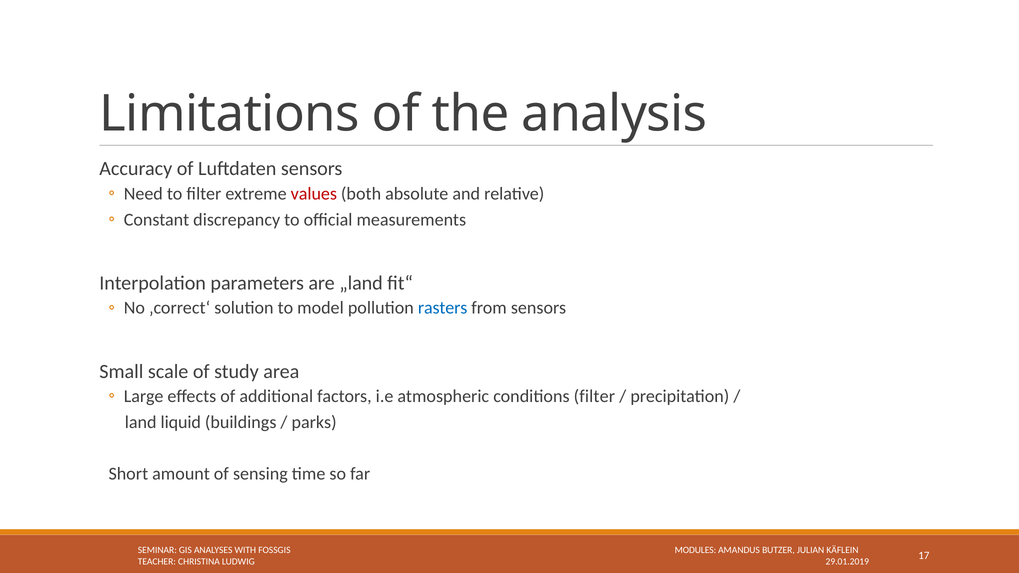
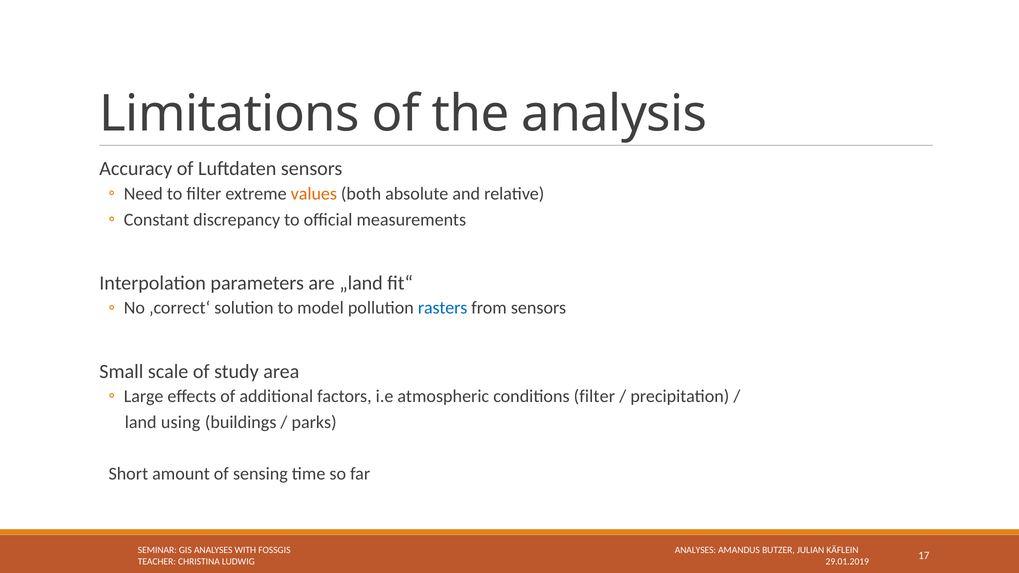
values colour: red -> orange
liquid: liquid -> using
FOSSGIS MODULES: MODULES -> ANALYSES
